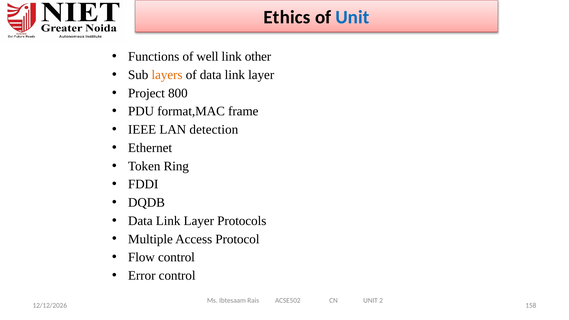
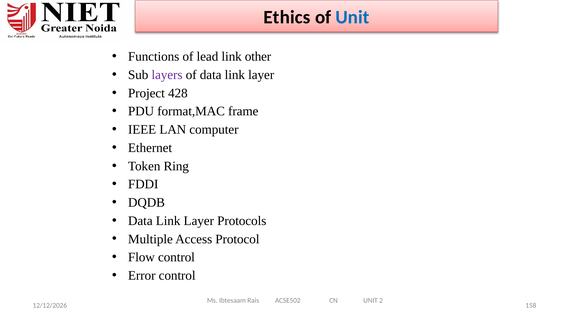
well: well -> lead
layers colour: orange -> purple
800: 800 -> 428
detection: detection -> computer
